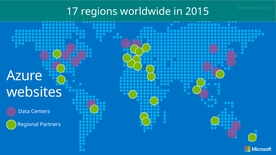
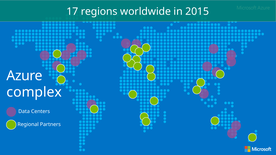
websites: websites -> complex
